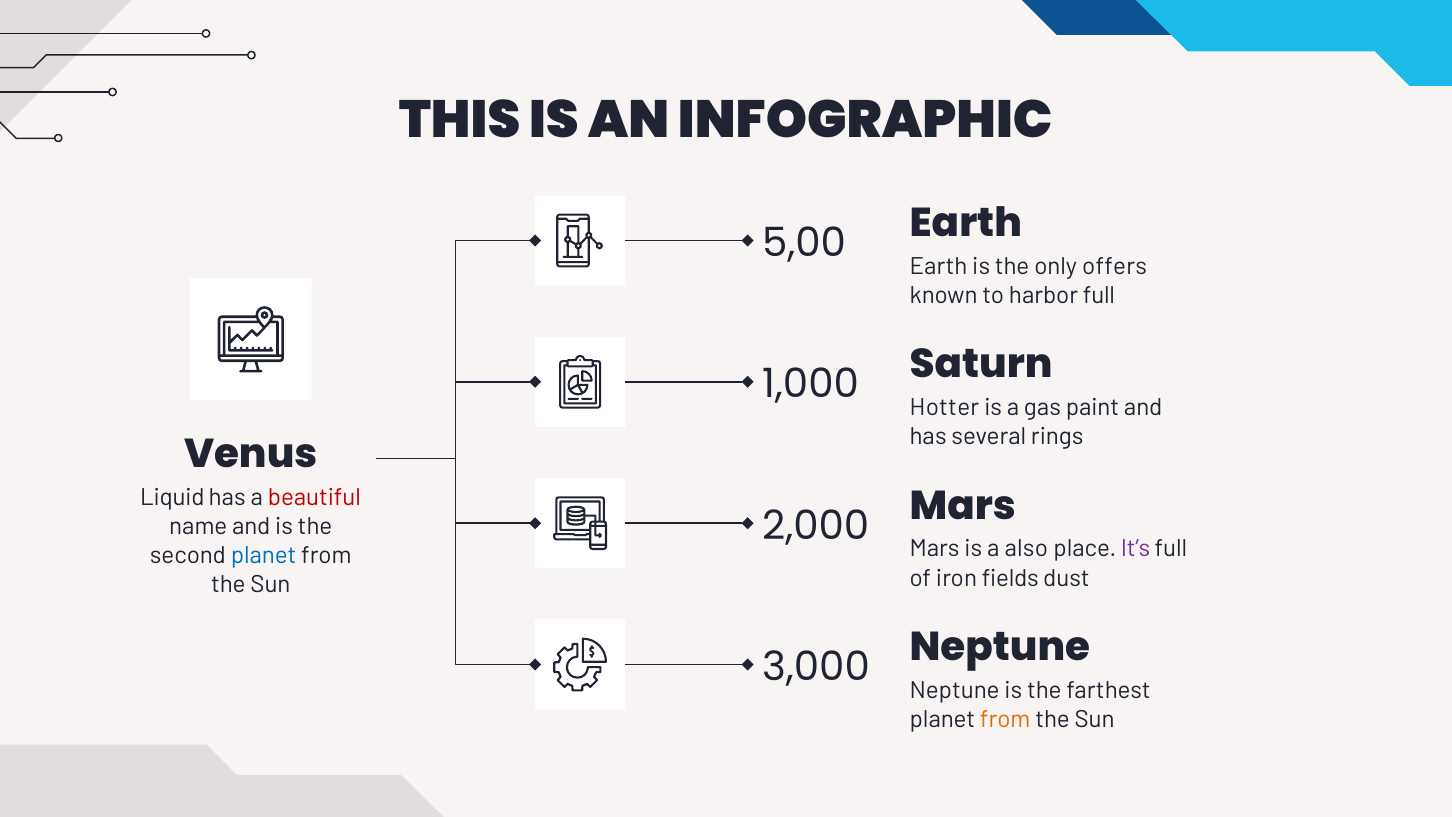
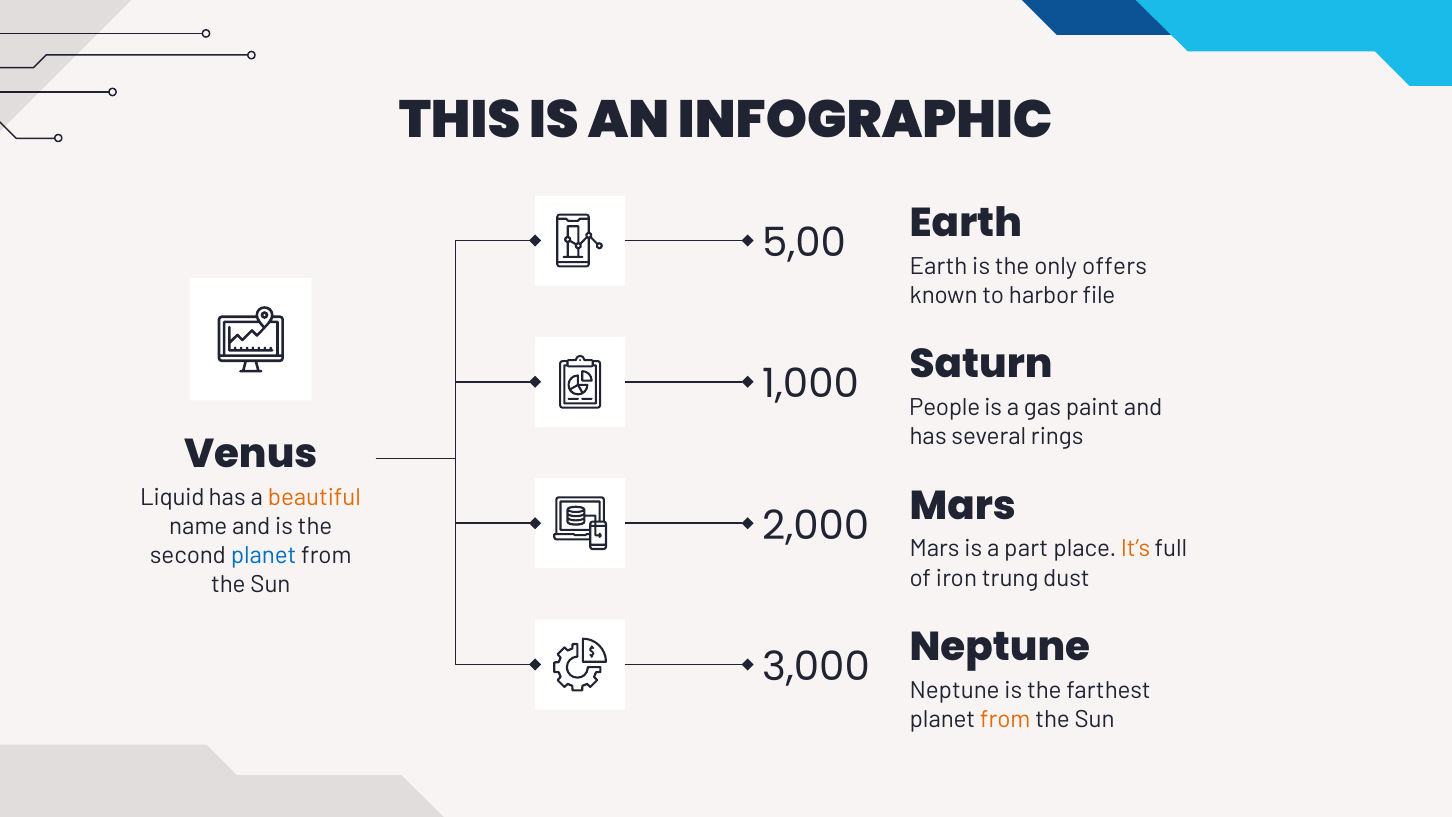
harbor full: full -> file
Hotter: Hotter -> People
beautiful colour: red -> orange
also: also -> part
It’s colour: purple -> orange
fields: fields -> trung
